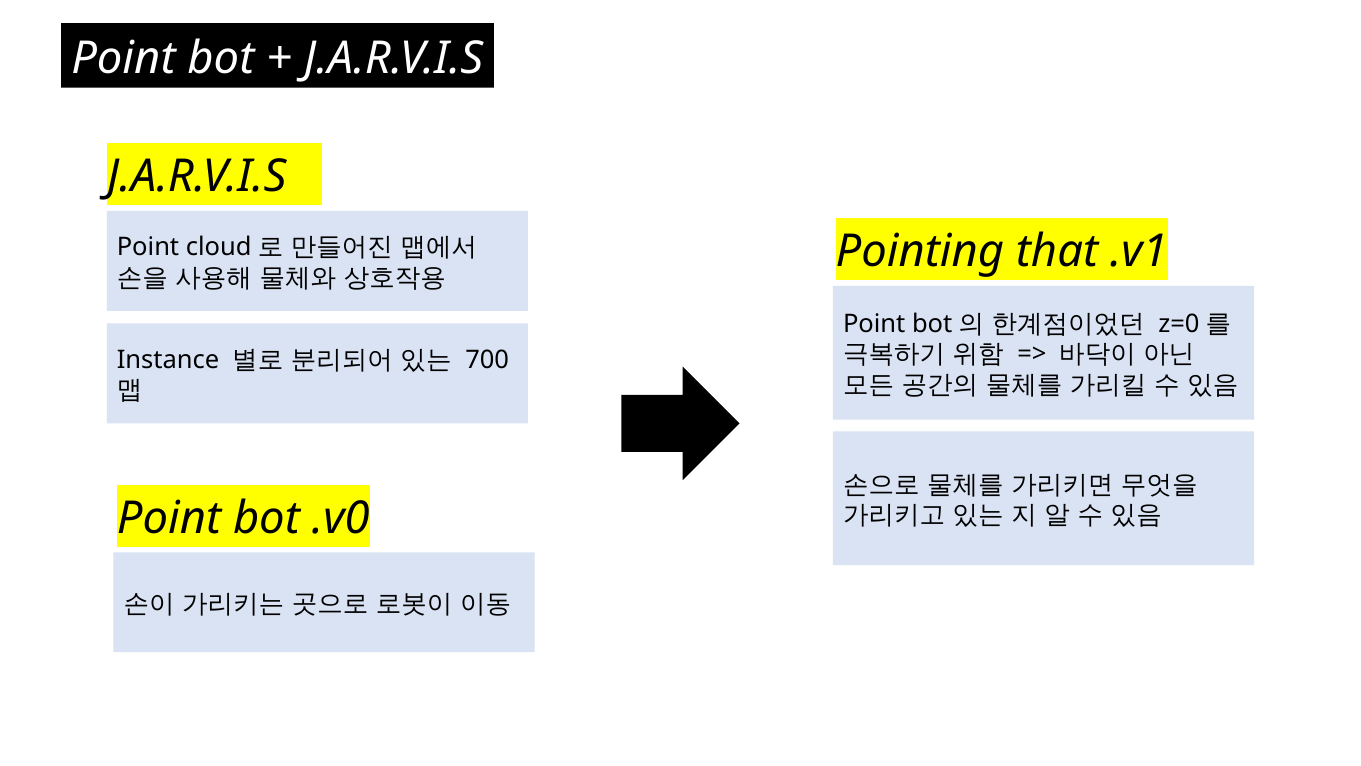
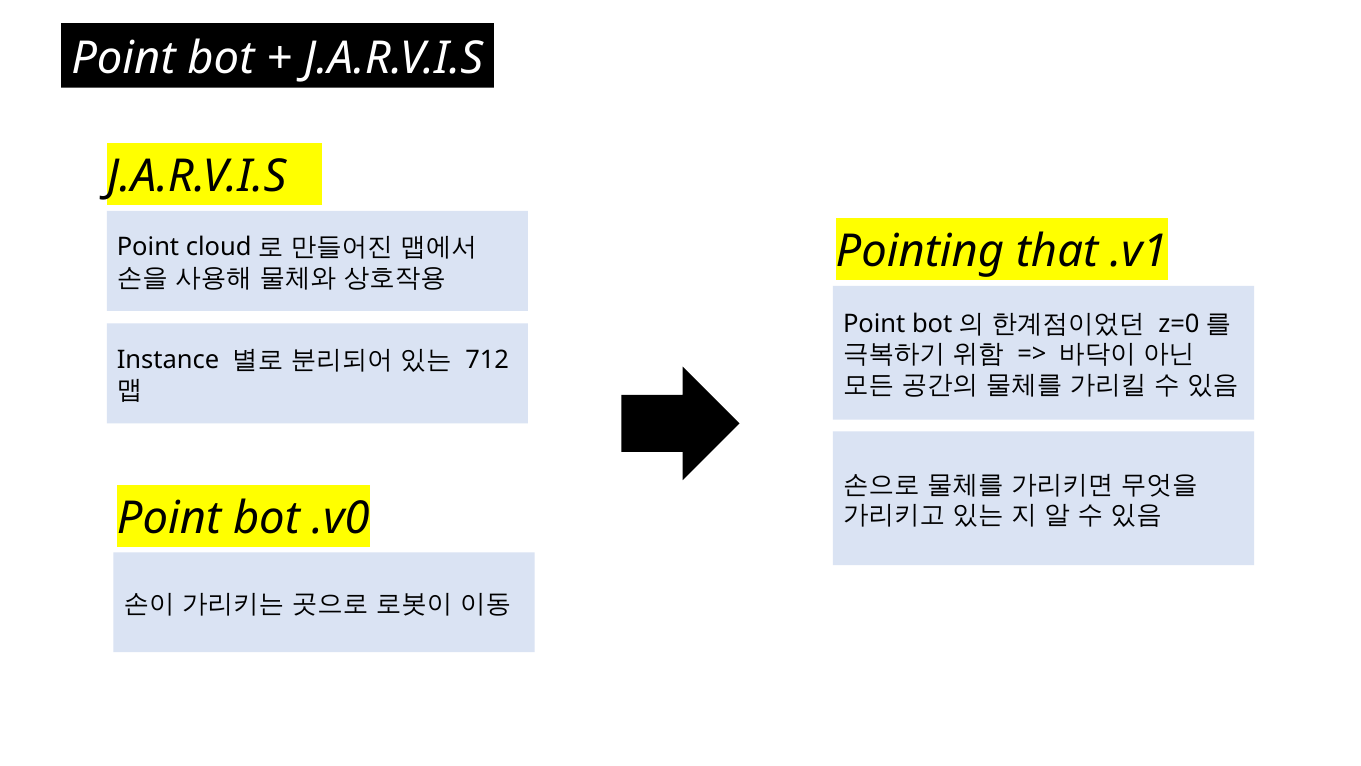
700: 700 -> 712
